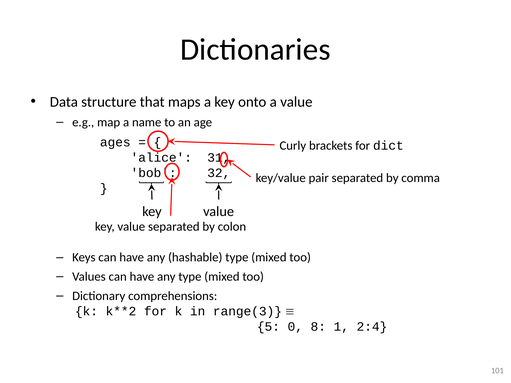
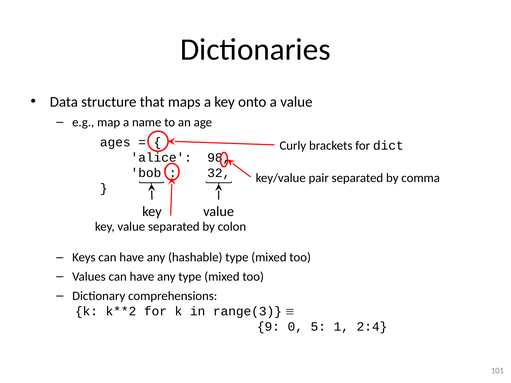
31: 31 -> 98
5: 5 -> 9
8: 8 -> 5
